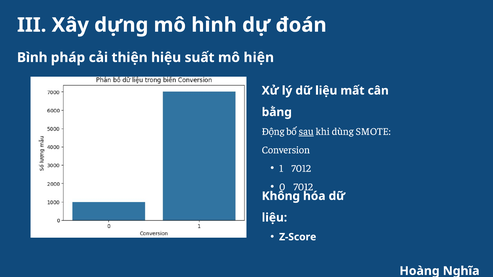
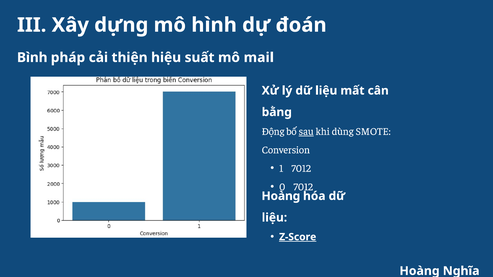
hiện: hiện -> mail
Không at (281, 196): Không -> Hoàng
Z-Score underline: none -> present
